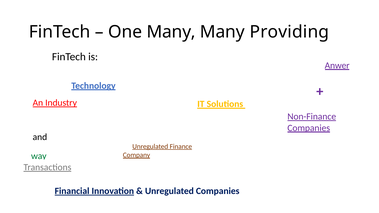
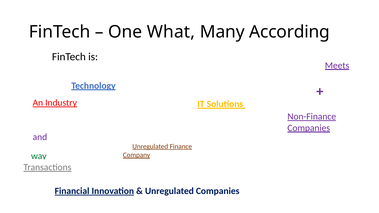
One Many: Many -> What
Many Providing: Providing -> According
Anwer: Anwer -> Meets
and colour: black -> purple
